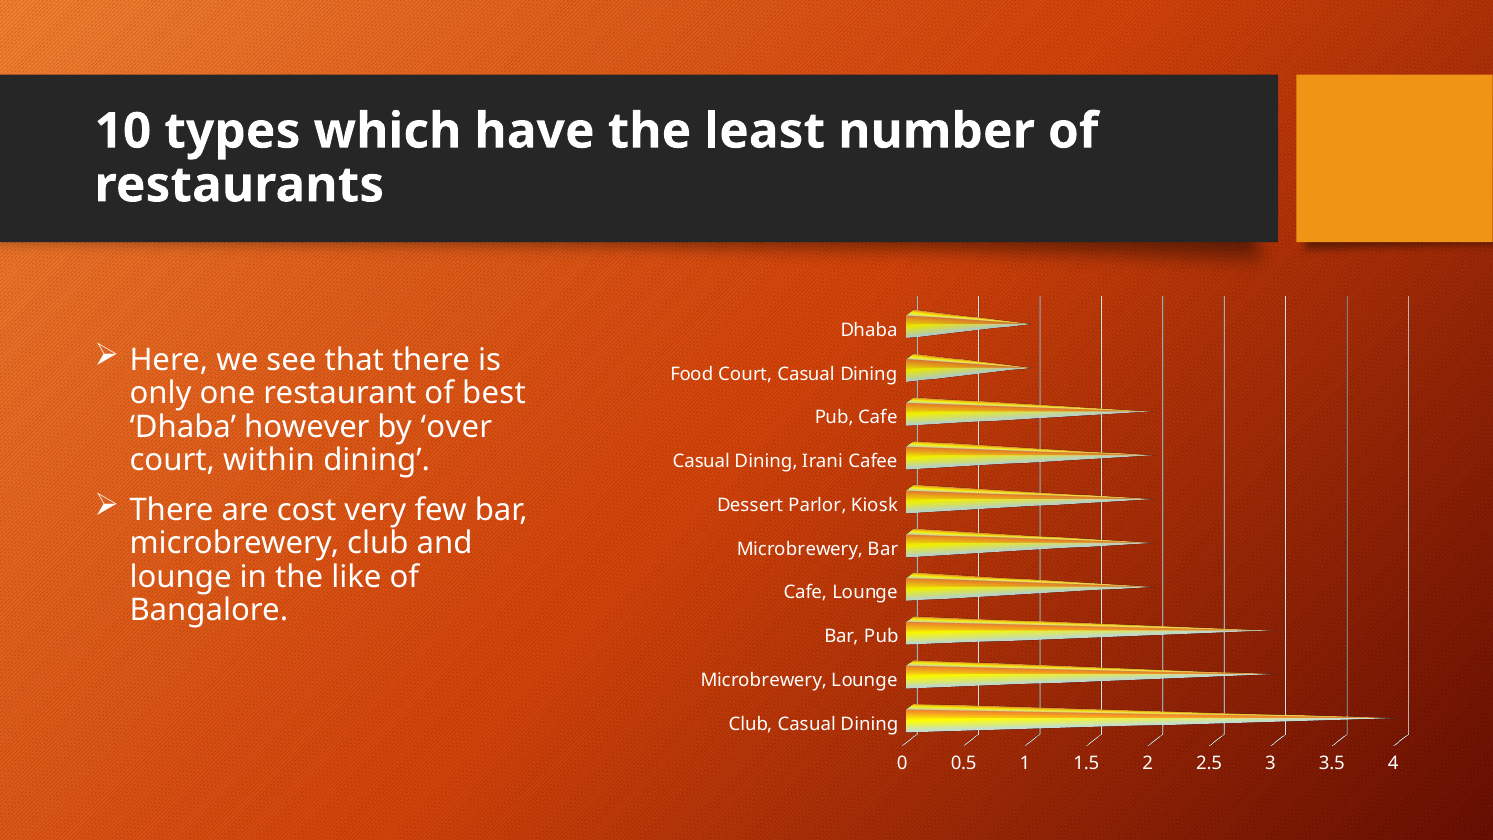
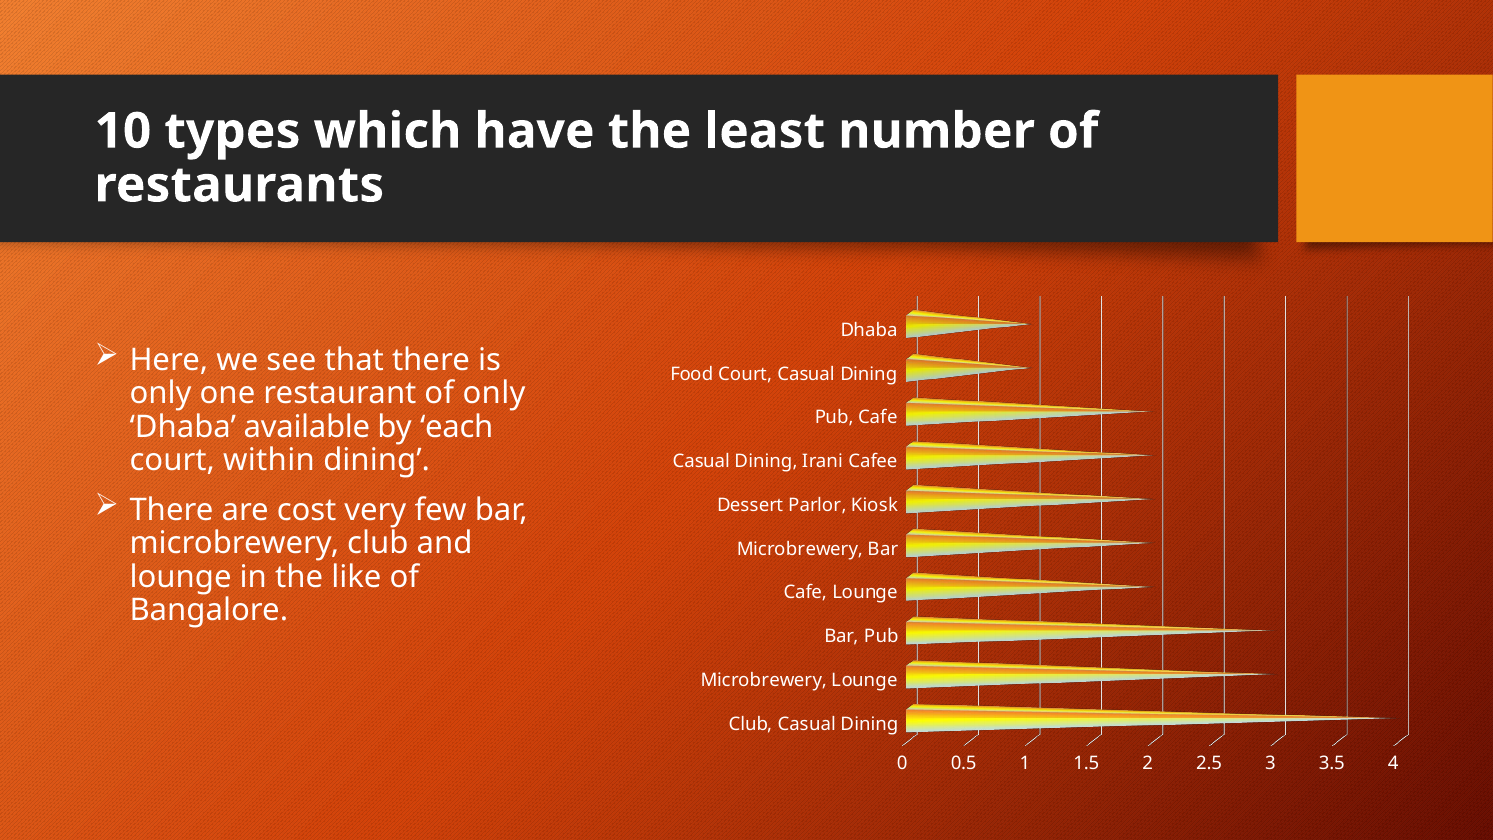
of best: best -> only
however: however -> available
over: over -> each
